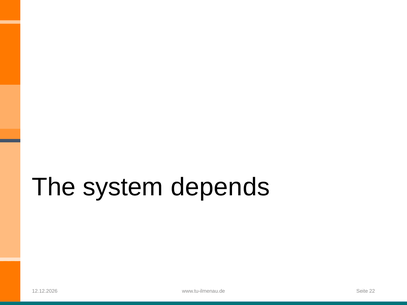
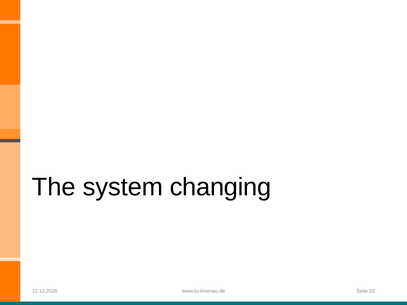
depends: depends -> changing
